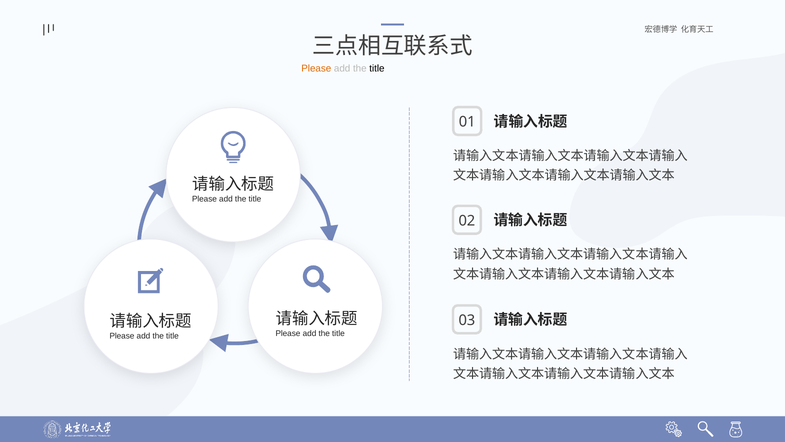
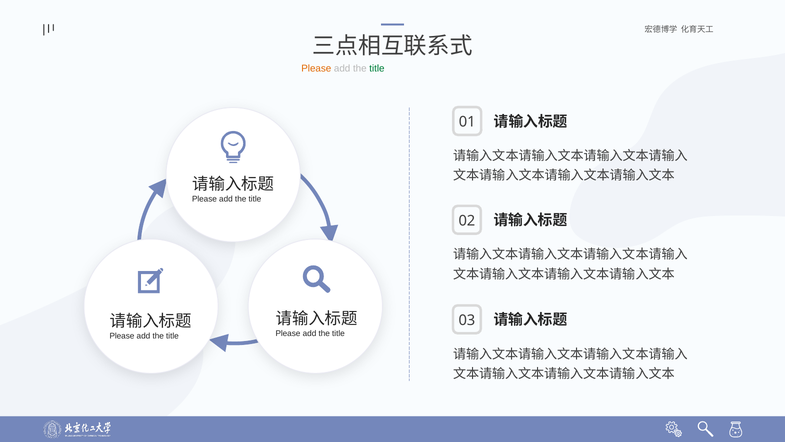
title at (377, 68) colour: black -> green
